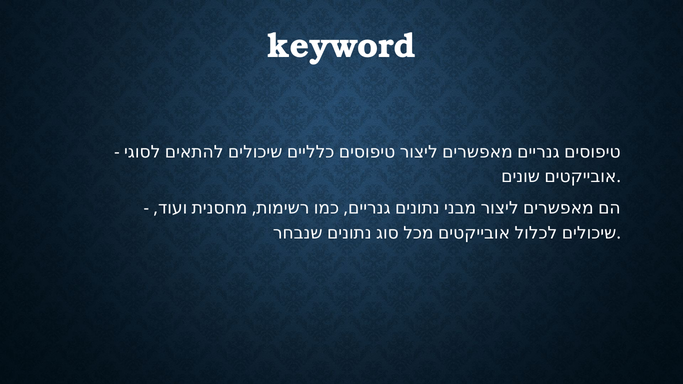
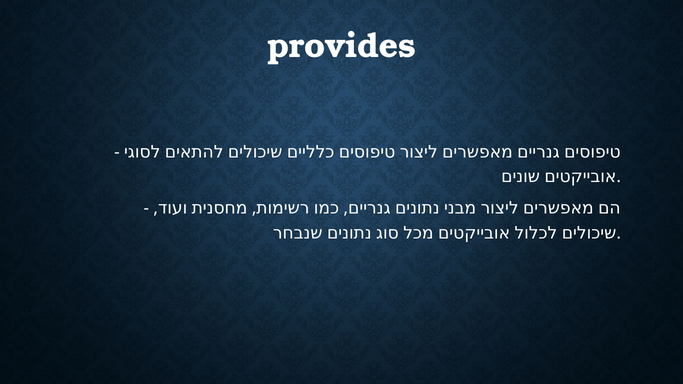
keyword: keyword -> provides
